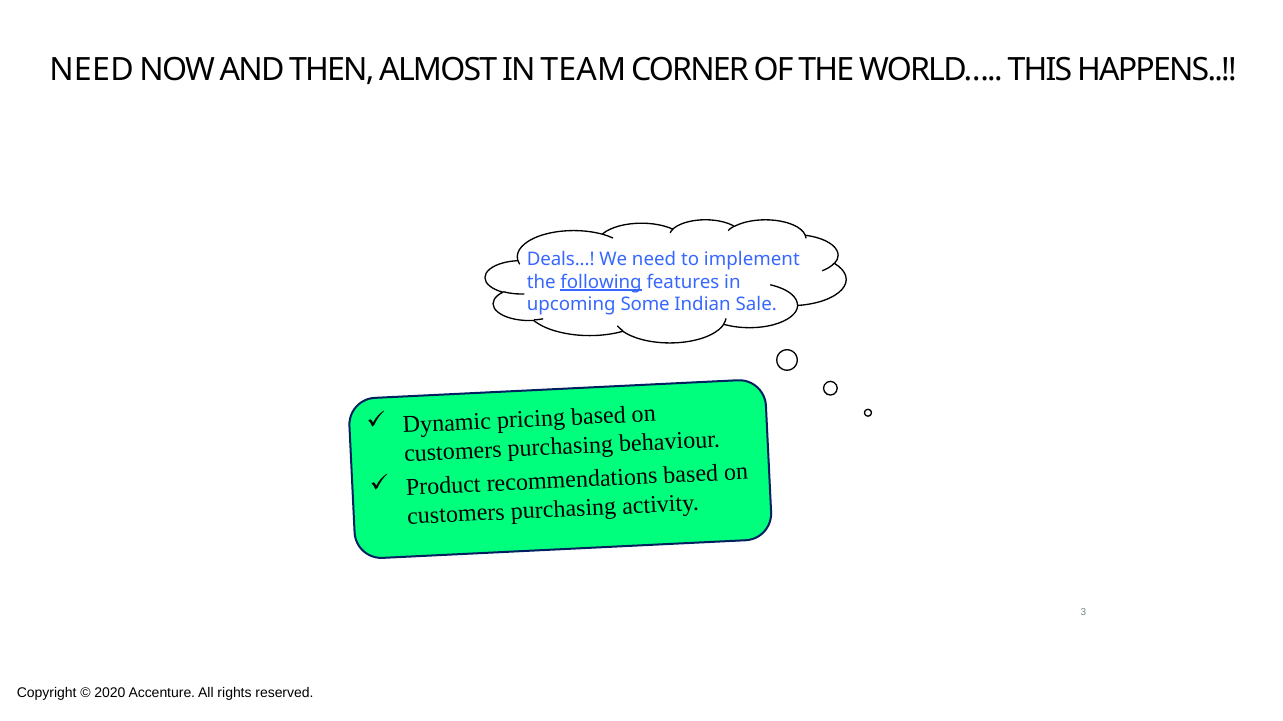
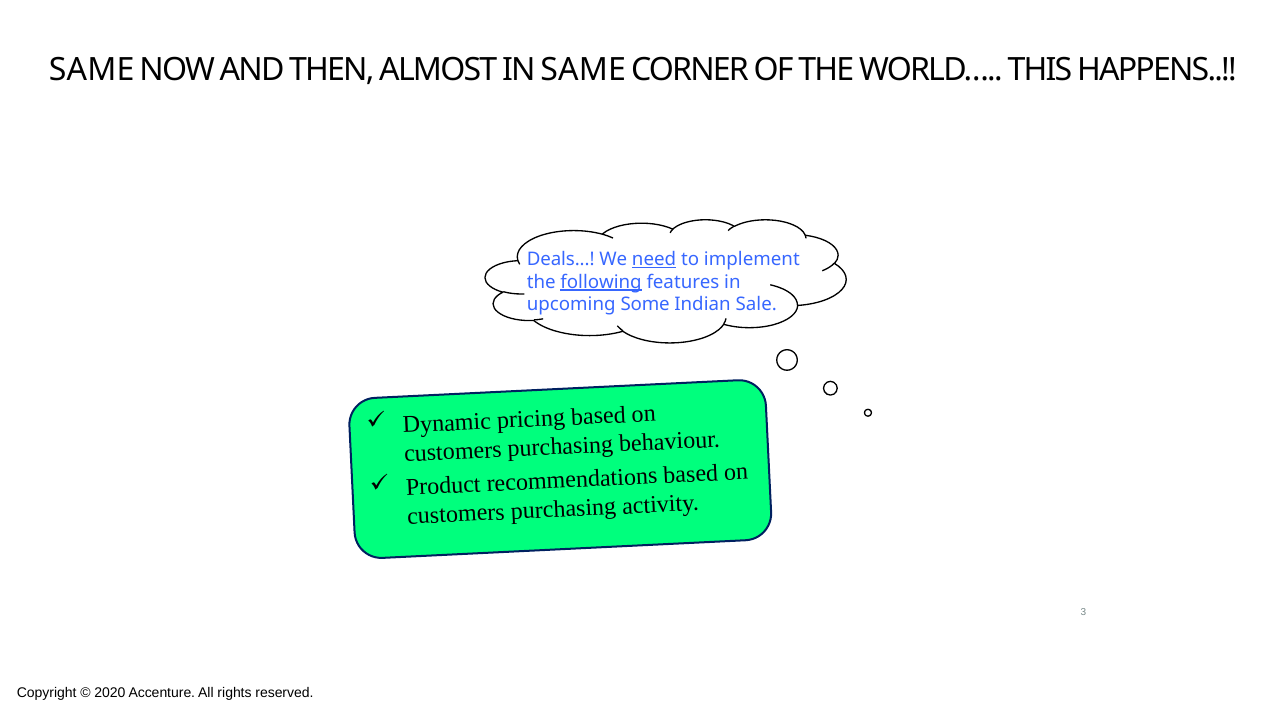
NEED at (92, 70): NEED -> SAME
IN TEAM: TEAM -> SAME
need at (654, 260) underline: none -> present
